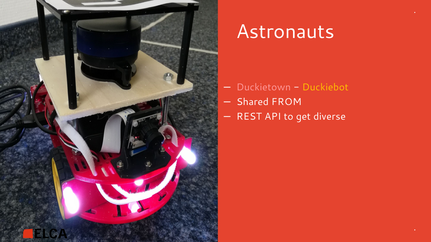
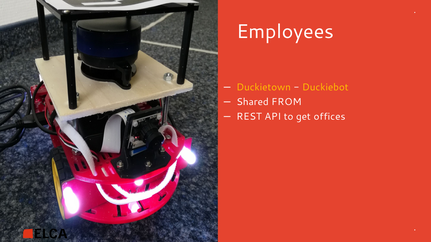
Astronauts: Astronauts -> Employees
Duckietown colour: pink -> yellow
diverse: diverse -> offices
